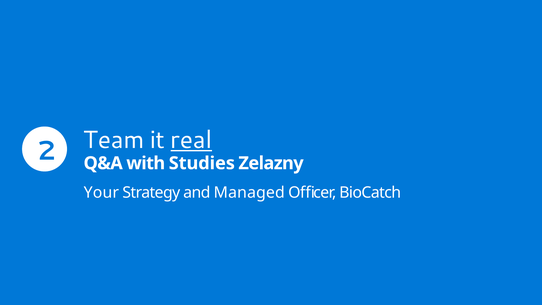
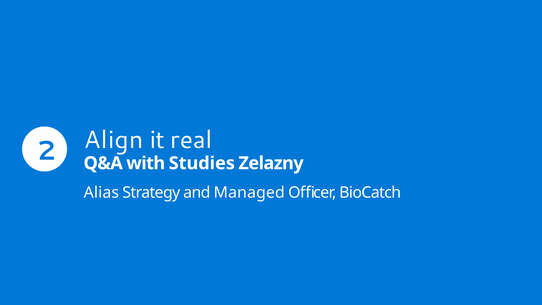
Team: Team -> Align
real underline: present -> none
Your: Your -> Alias
